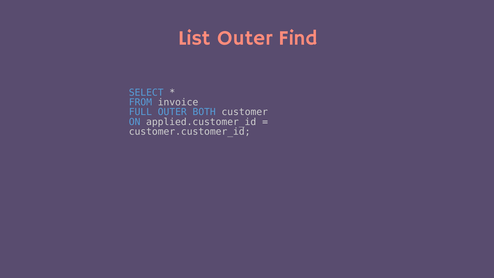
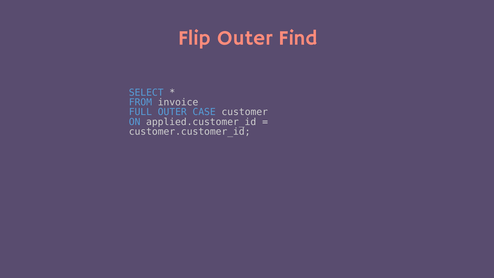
List: List -> Flip
BOTH: BOTH -> CASE
